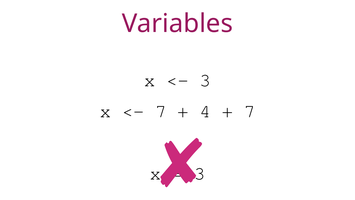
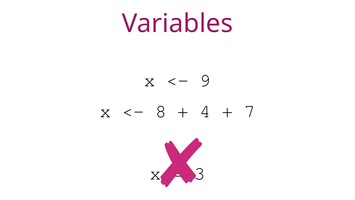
3 at (205, 80): 3 -> 9
7 at (161, 111): 7 -> 8
